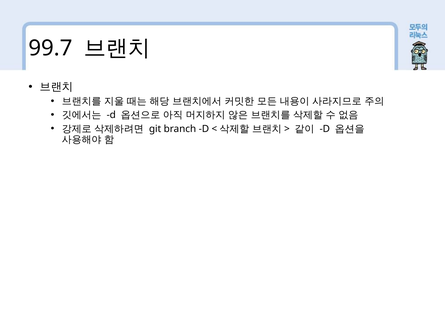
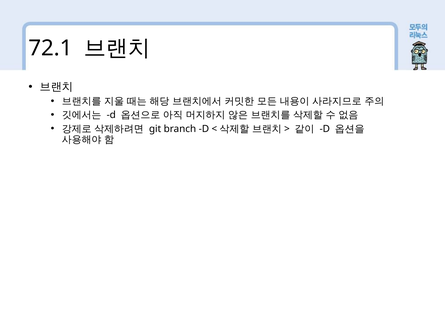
99.7: 99.7 -> 72.1
